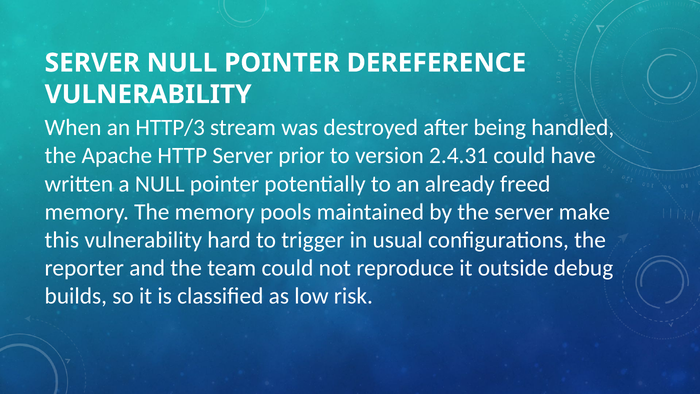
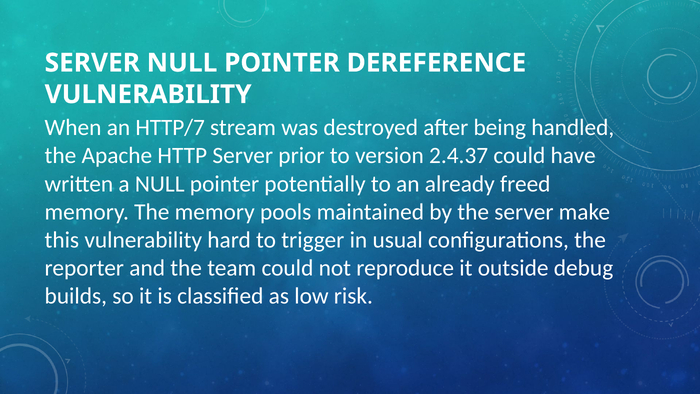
HTTP/3: HTTP/3 -> HTTP/7
2.4.31: 2.4.31 -> 2.4.37
